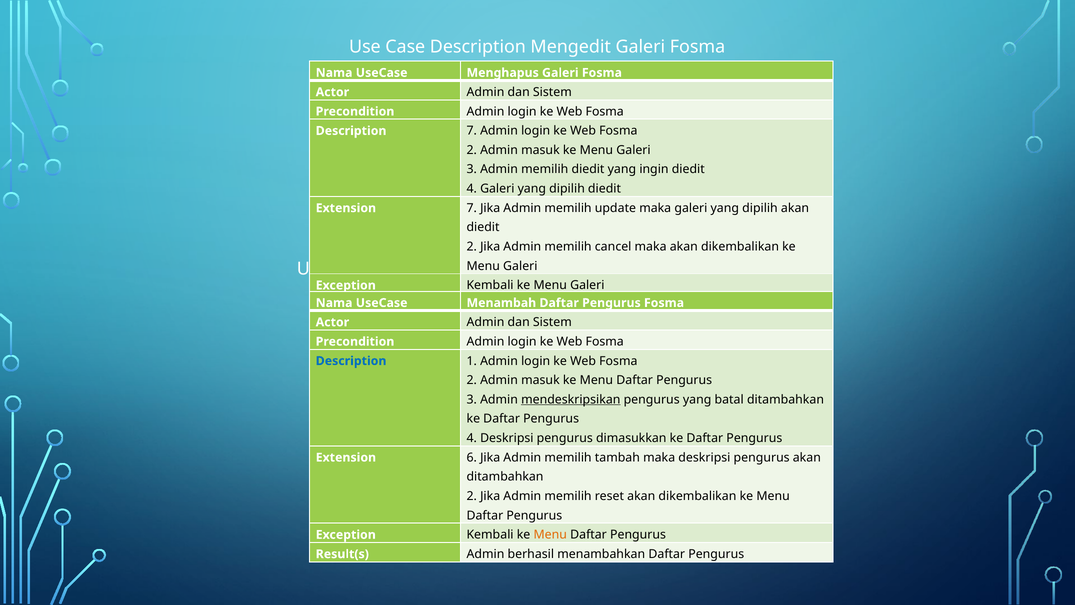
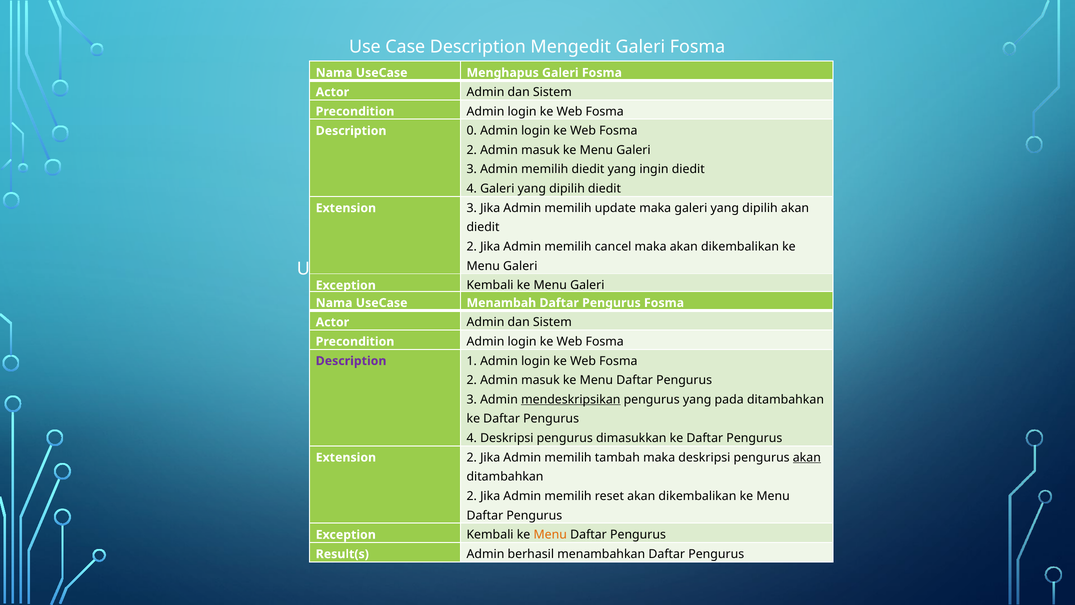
Description 7: 7 -> 0
Extension 7: 7 -> 3
Description at (351, 361) colour: blue -> purple
batal: batal -> pada
Extension 6: 6 -> 2
akan at (807, 457) underline: none -> present
